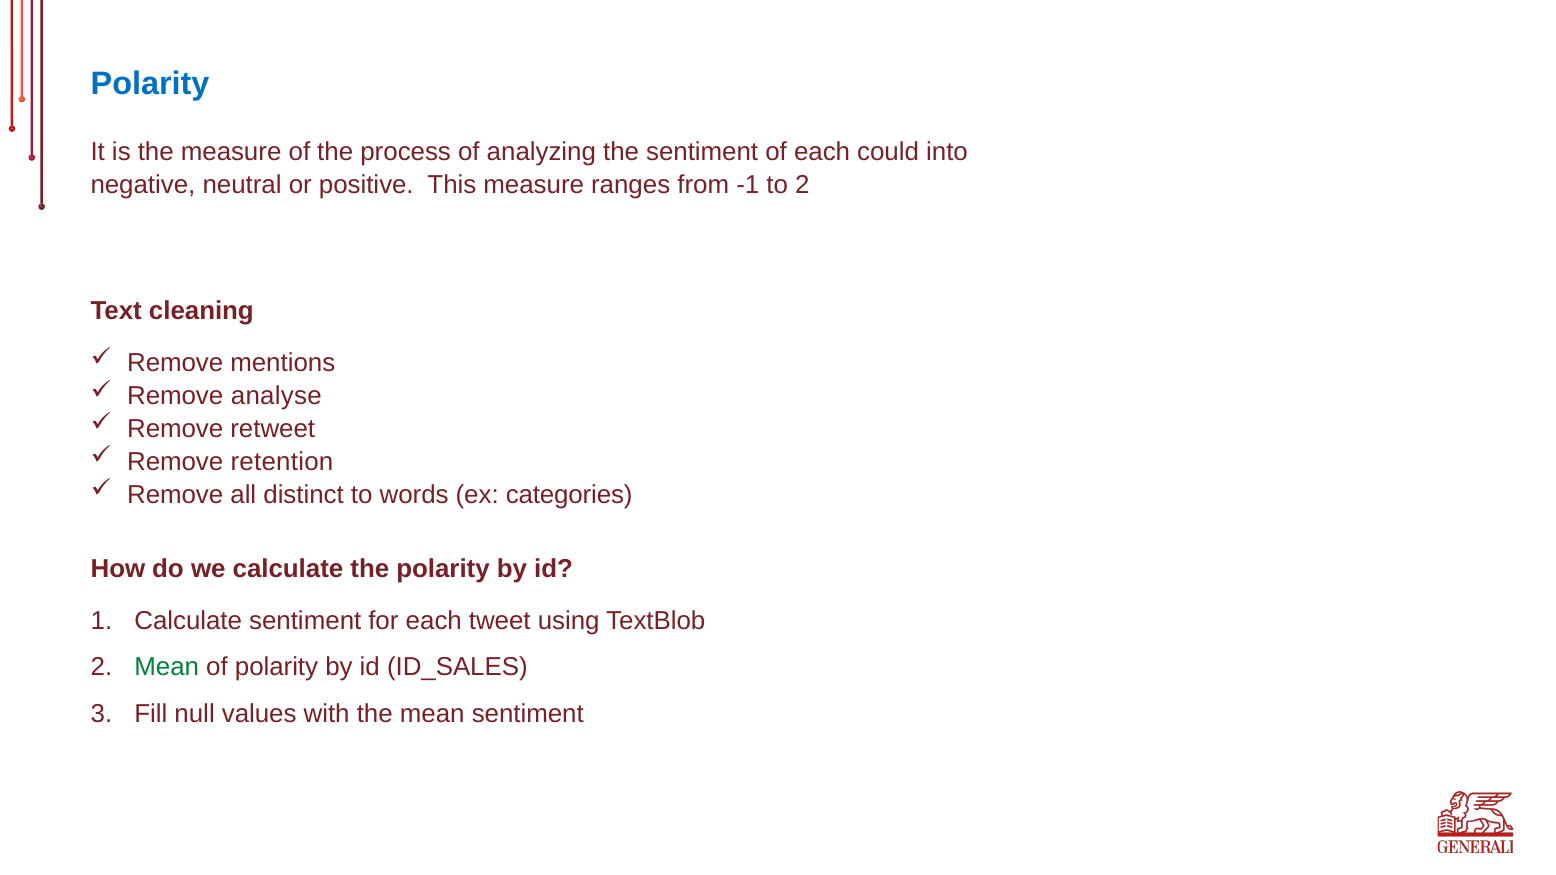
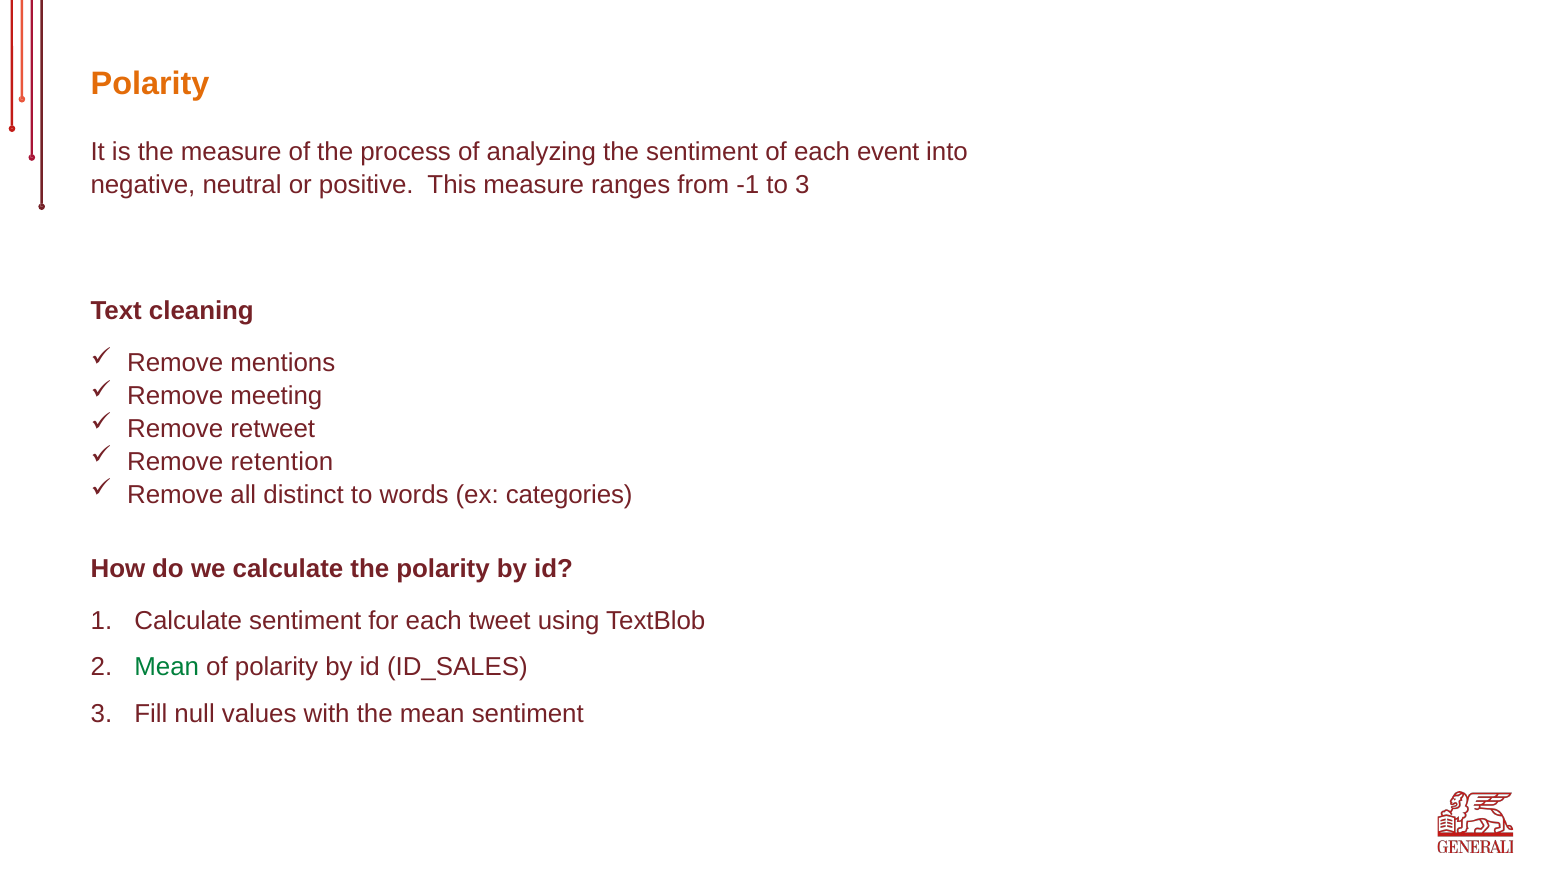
Polarity at (150, 84) colour: blue -> orange
could: could -> event
to 2: 2 -> 3
analyse: analyse -> meeting
